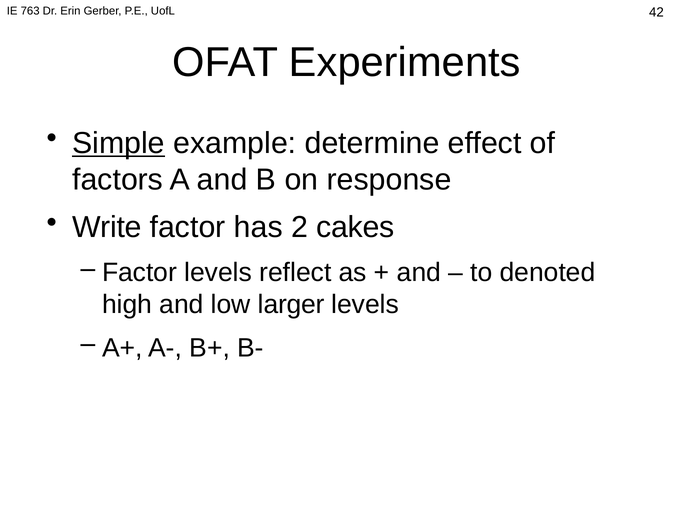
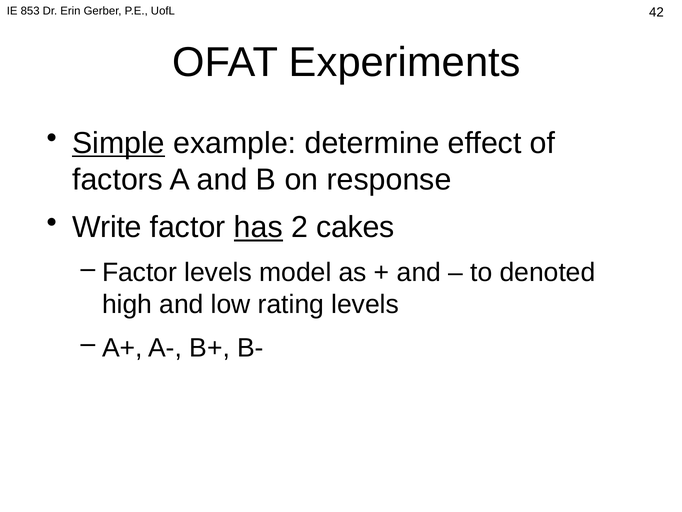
763: 763 -> 853
has underline: none -> present
reflect: reflect -> model
larger: larger -> rating
